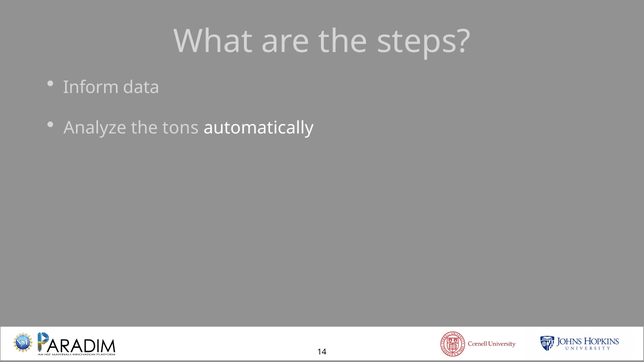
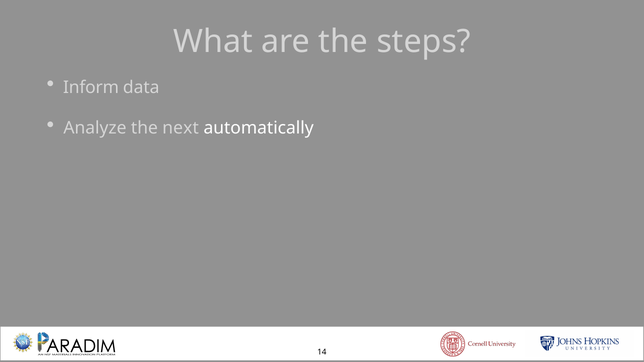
tons: tons -> next
